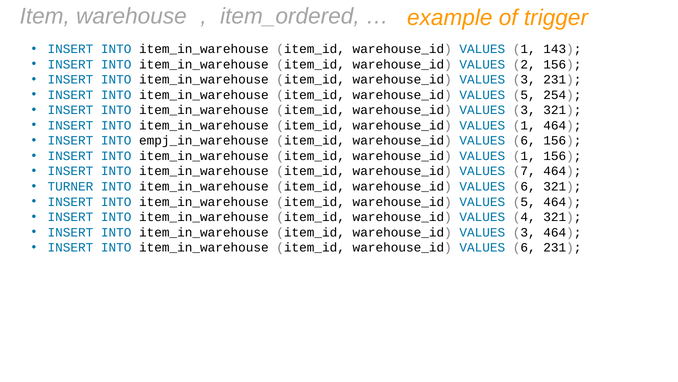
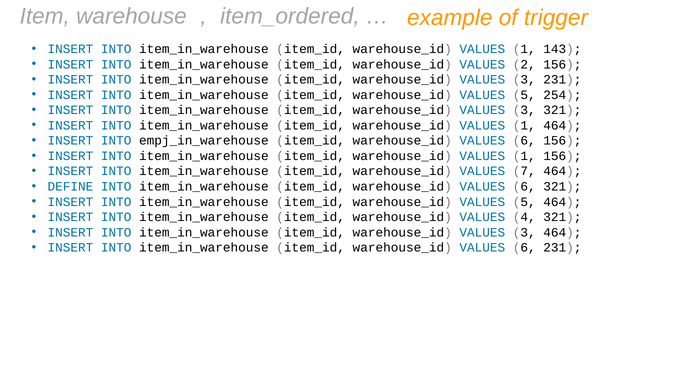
TURNER: TURNER -> DEFINE
